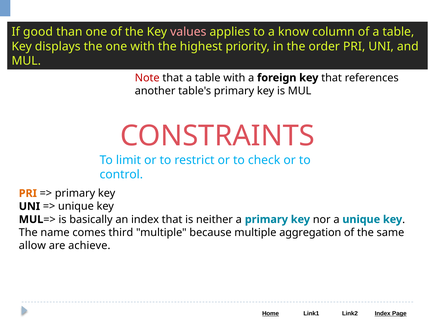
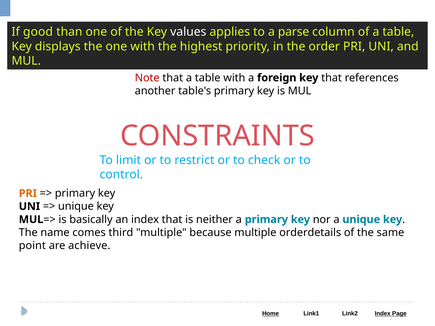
values colour: pink -> white
know: know -> parse
aggregation: aggregation -> orderdetails
allow: allow -> point
